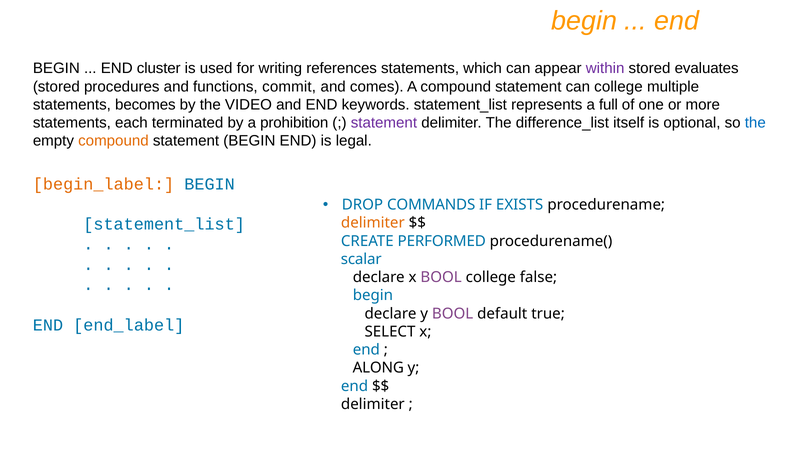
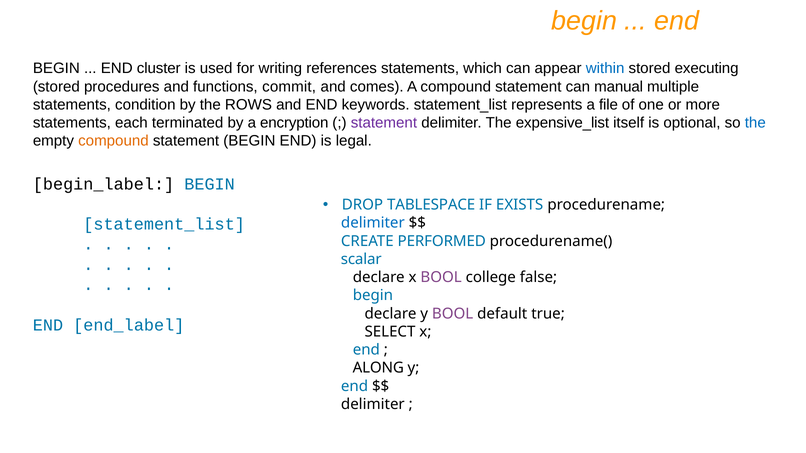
within colour: purple -> blue
evaluates: evaluates -> executing
can college: college -> manual
becomes: becomes -> condition
VIDEO: VIDEO -> ROWS
full: full -> file
prohibition: prohibition -> encryption
difference_list: difference_list -> expensive_list
begin_label colour: orange -> black
COMMANDS: COMMANDS -> TABLESPACE
delimiter at (373, 223) colour: orange -> blue
